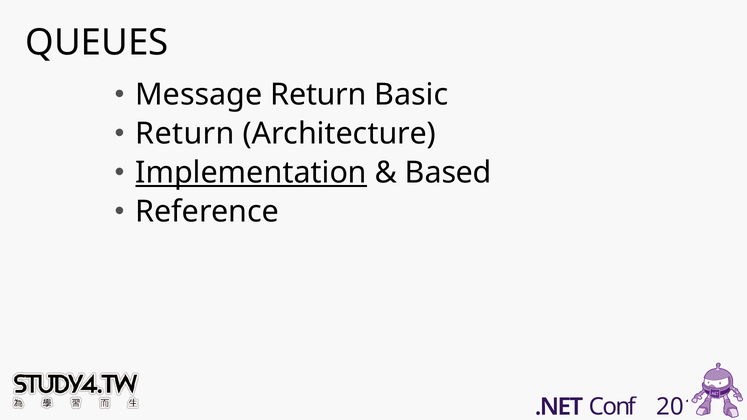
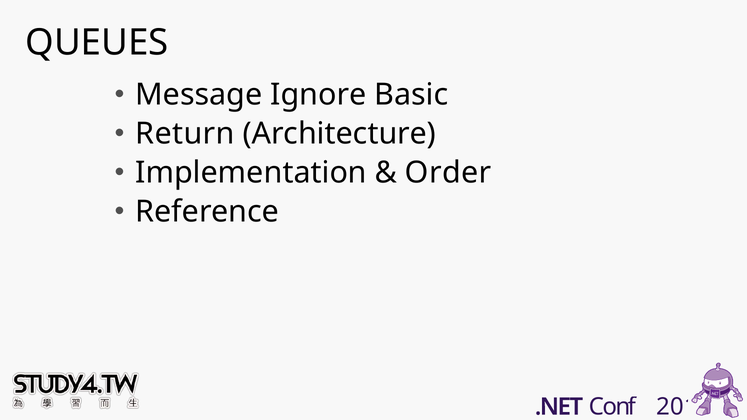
Message Return: Return -> Ignore
Implementation underline: present -> none
Based: Based -> Order
